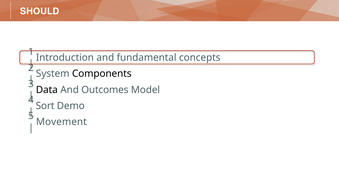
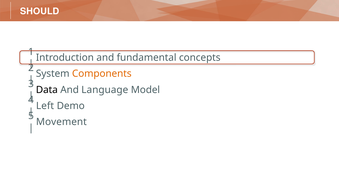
Components colour: black -> orange
Outcomes: Outcomes -> Language
Sort: Sort -> Left
